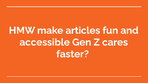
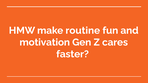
articles: articles -> routine
accessible: accessible -> motivation
